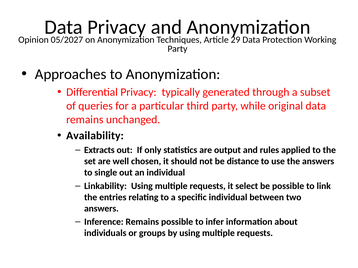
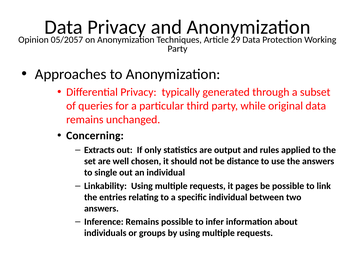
05/2027: 05/2027 -> 05/2057
Availability: Availability -> Concerning
select: select -> pages
